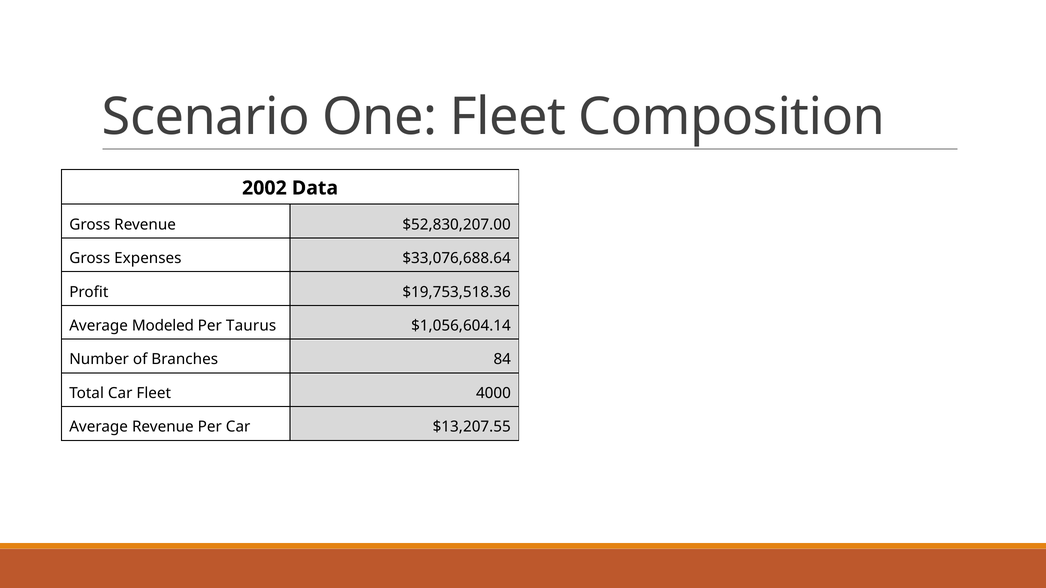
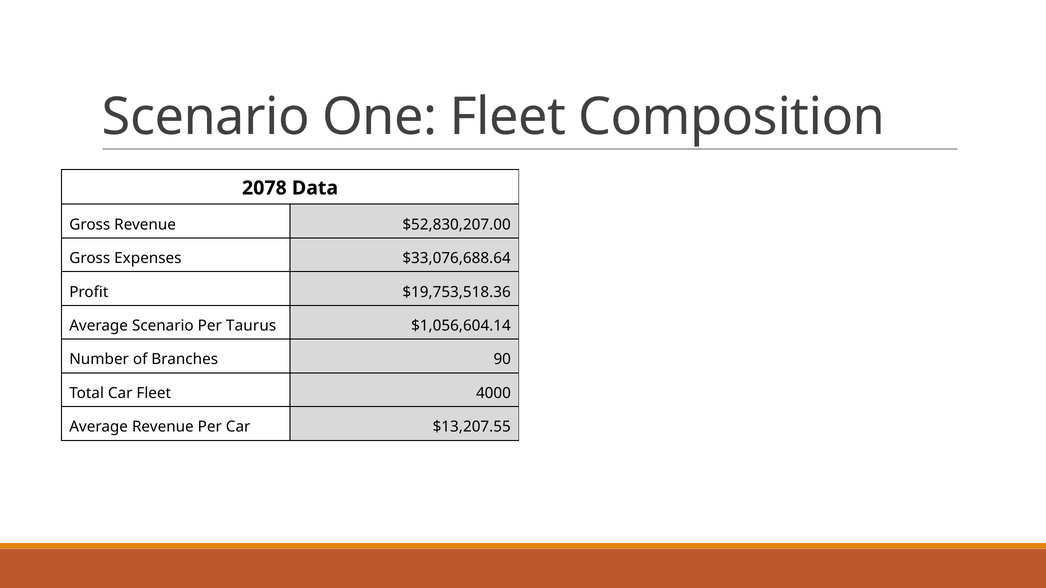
2002: 2002 -> 2078
Average Modeled: Modeled -> Scenario
84: 84 -> 90
